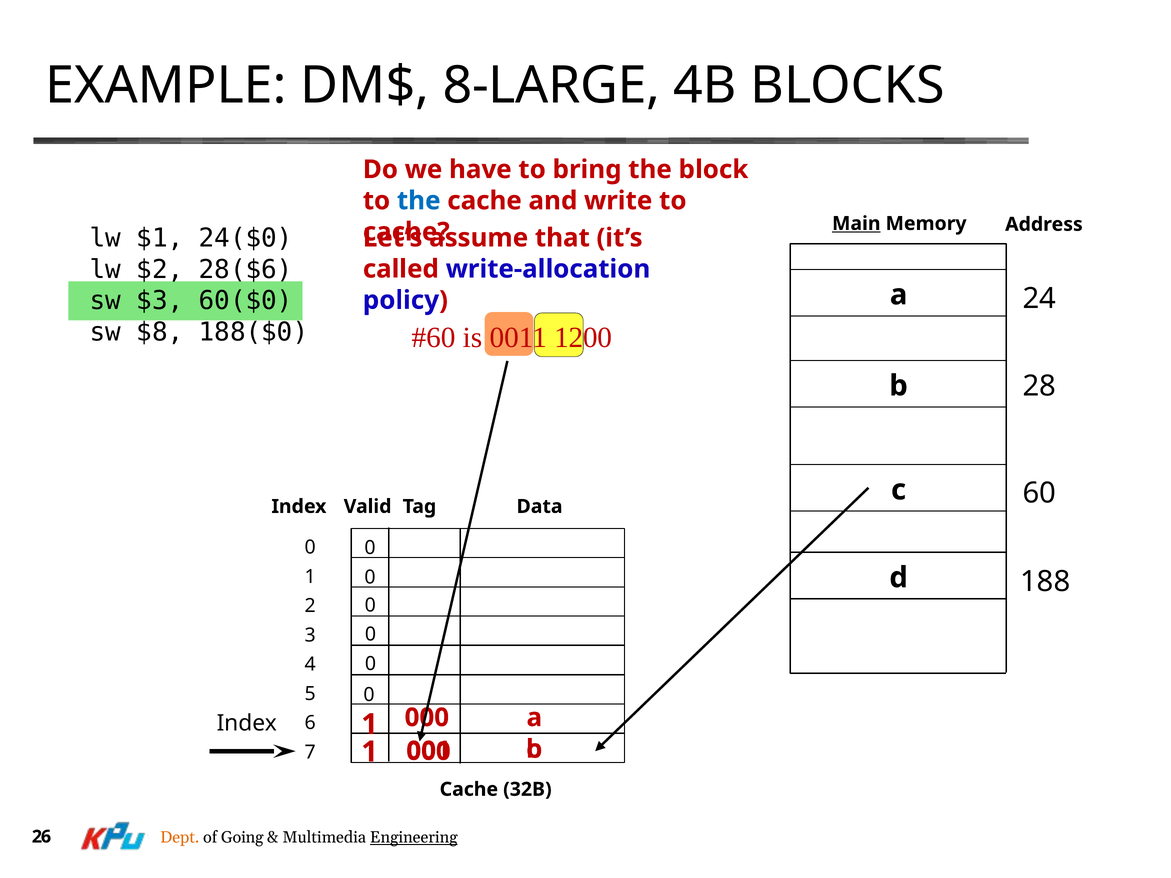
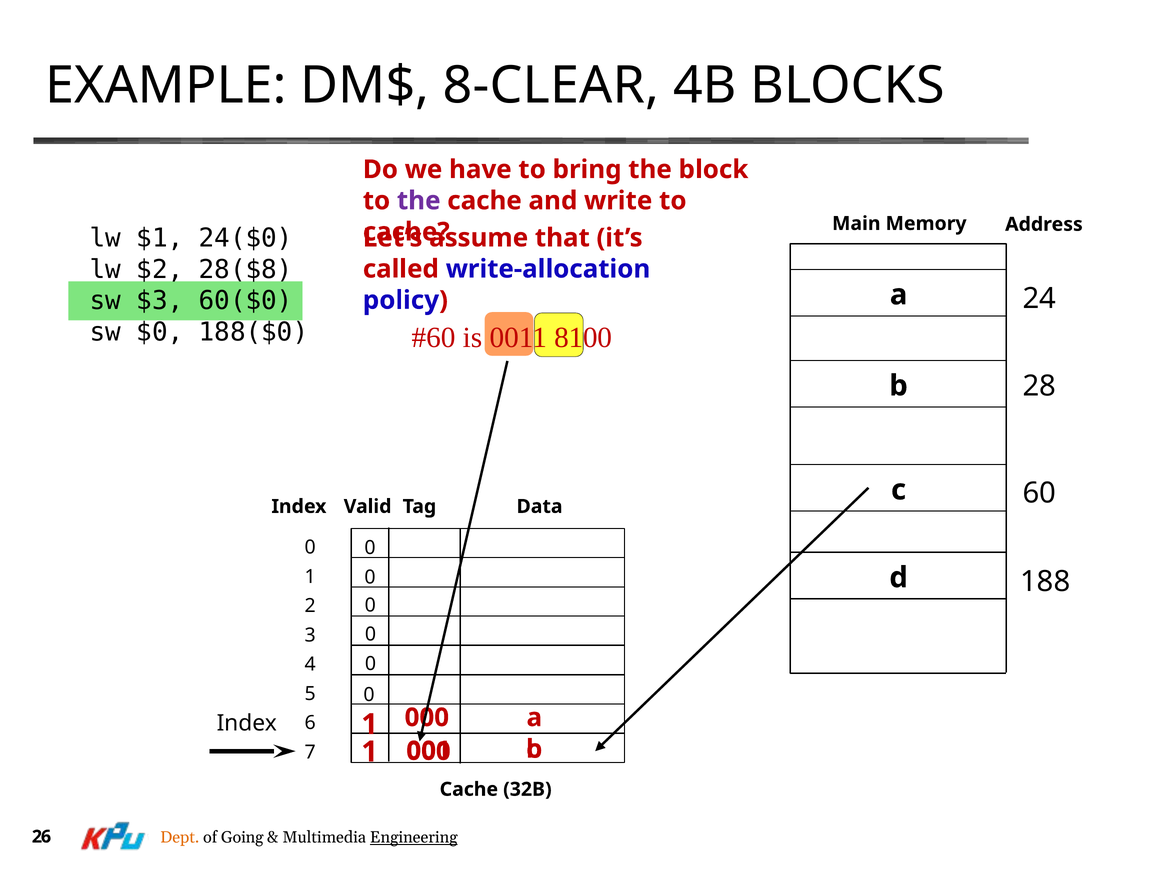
8-LARGE: 8-LARGE -> 8-CLEAR
the at (419, 201) colour: blue -> purple
Main underline: present -> none
28($6: 28($6 -> 28($8
$8: $8 -> $0
1200: 1200 -> 8100
